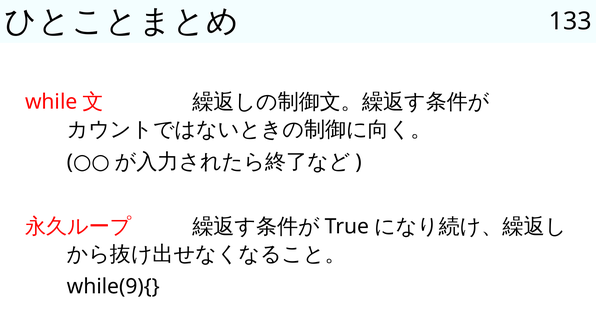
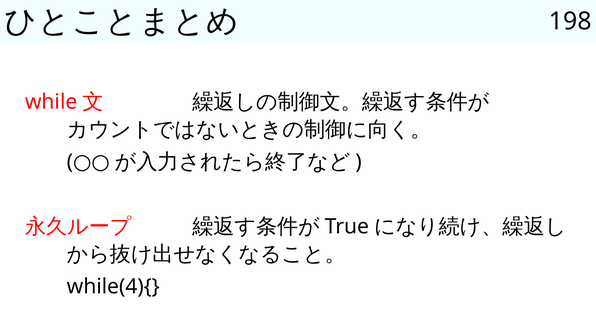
133: 133 -> 198
while(9){: while(9){ -> while(4){
